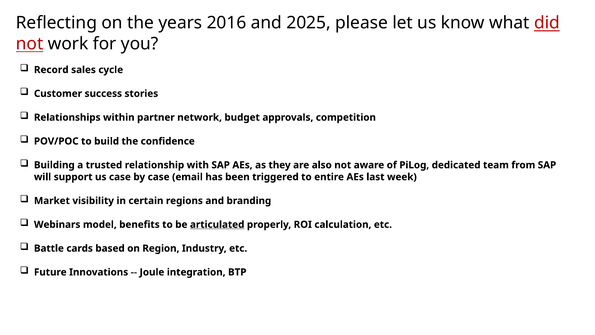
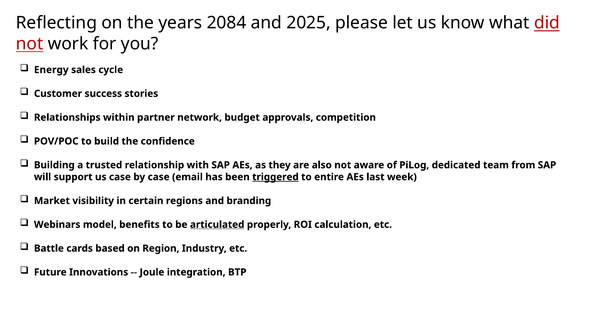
2016: 2016 -> 2084
Record: Record -> Energy
triggered underline: none -> present
